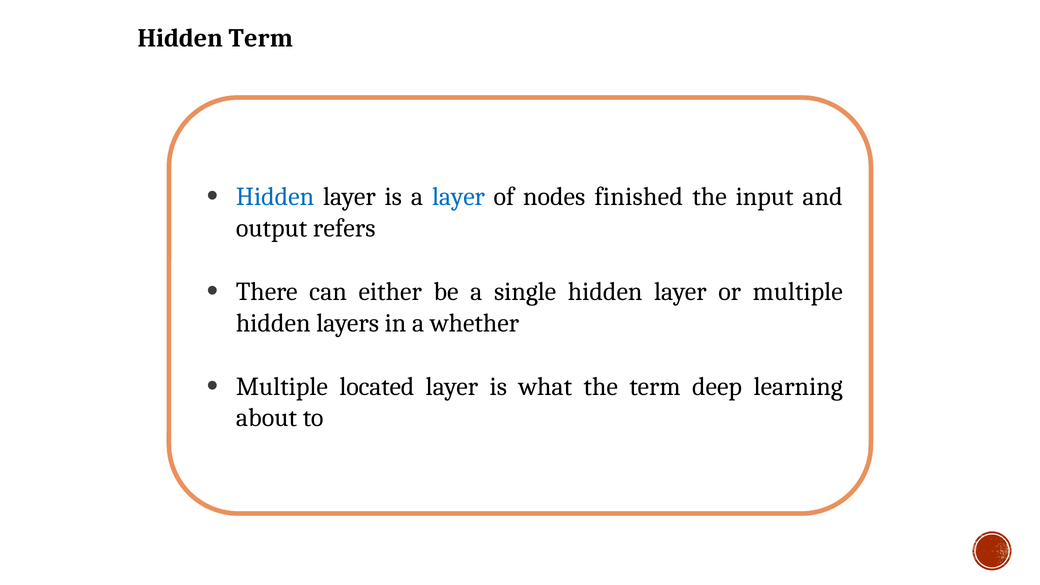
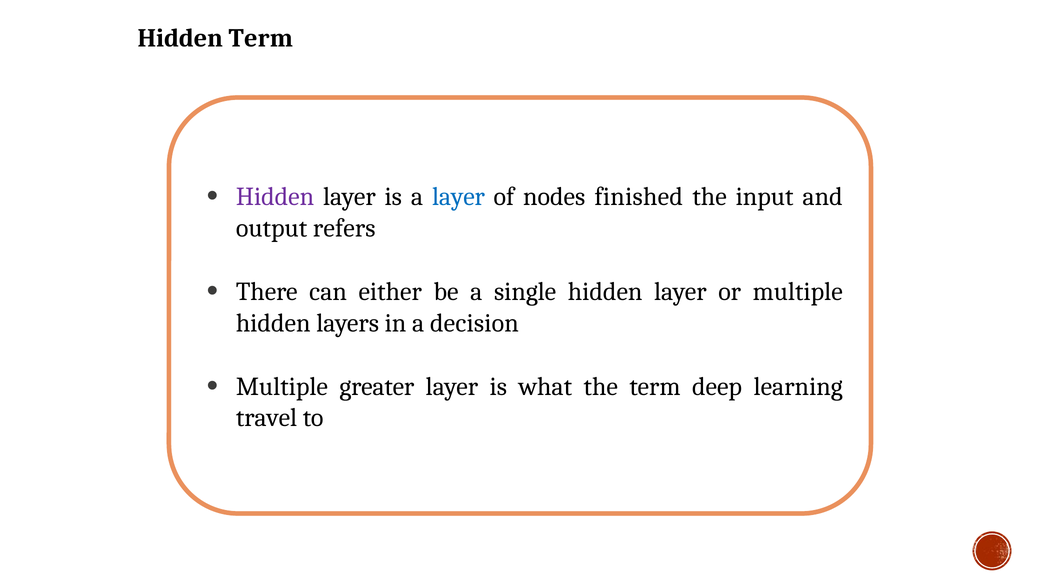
Hidden at (275, 197) colour: blue -> purple
whether: whether -> decision
located: located -> greater
about: about -> travel
